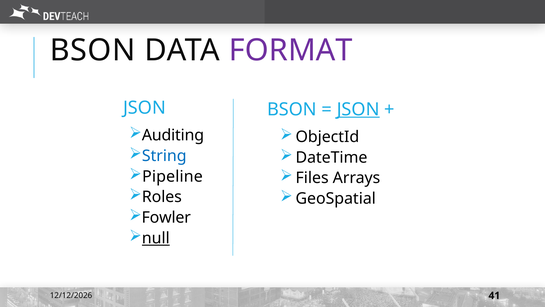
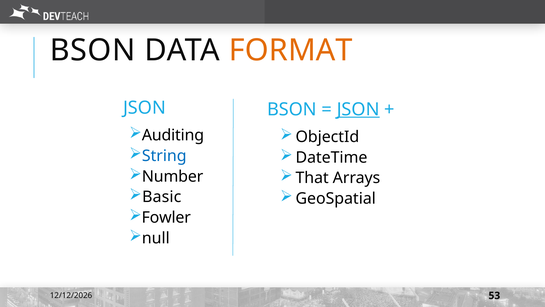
FORMAT colour: purple -> orange
Pipeline: Pipeline -> Number
Files: Files -> That
Roles: Roles -> Basic
null underline: present -> none
41: 41 -> 53
